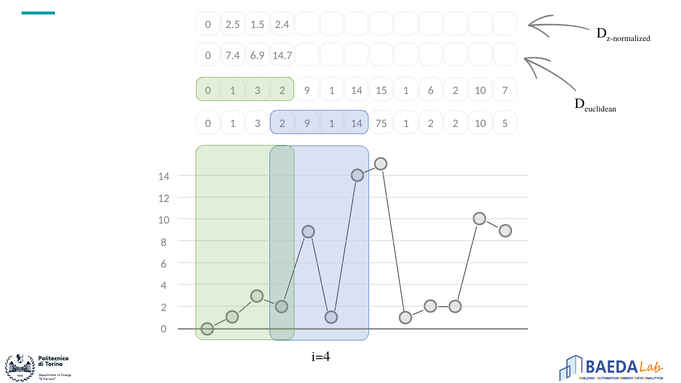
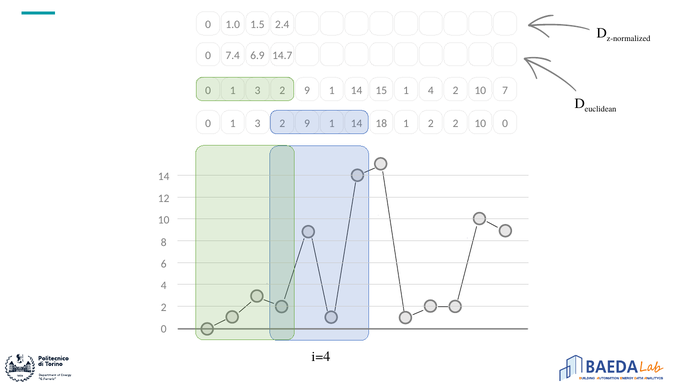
2.5: 2.5 -> 1.0
1 6: 6 -> 4
75: 75 -> 18
10 5: 5 -> 0
